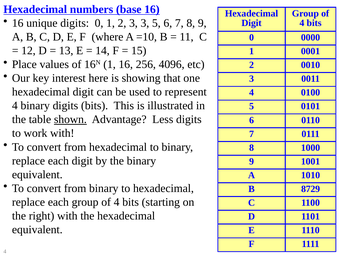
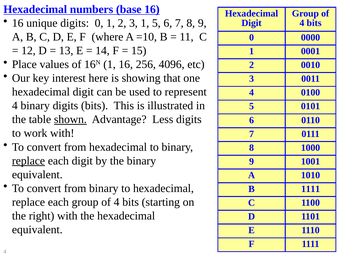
3 3: 3 -> 1
replace at (29, 161) underline: none -> present
B 8729: 8729 -> 1111
